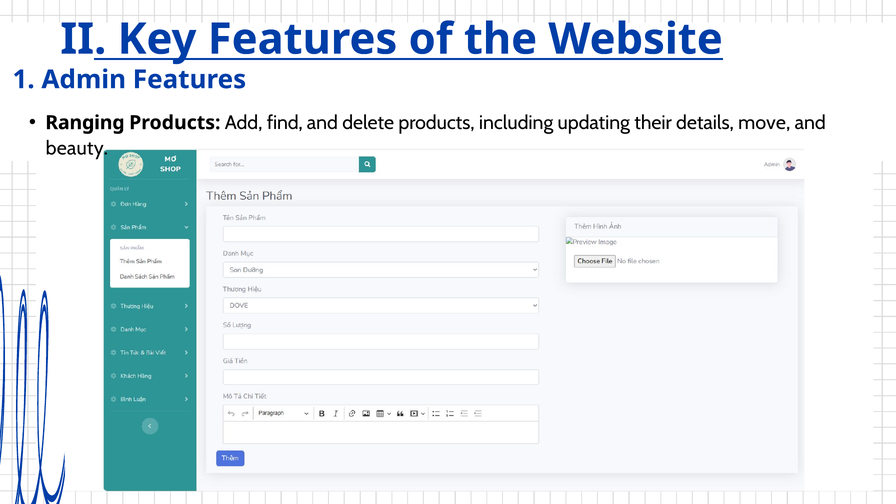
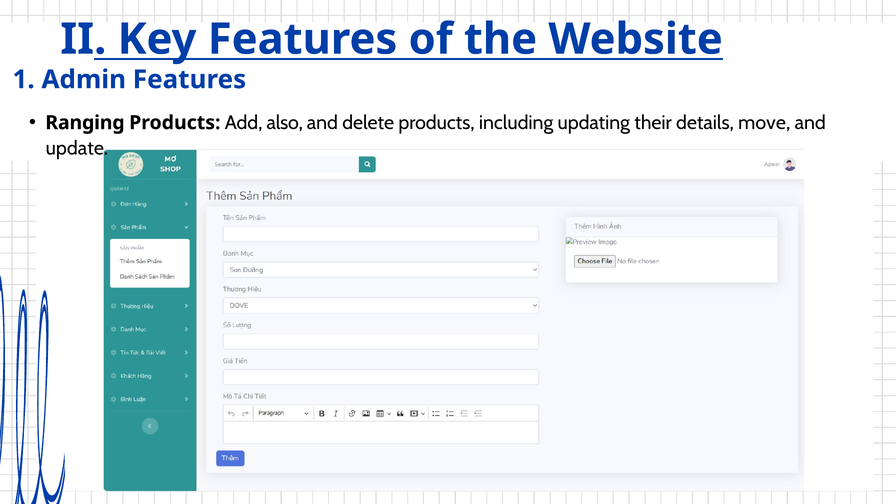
find: find -> also
beauty: beauty -> update
